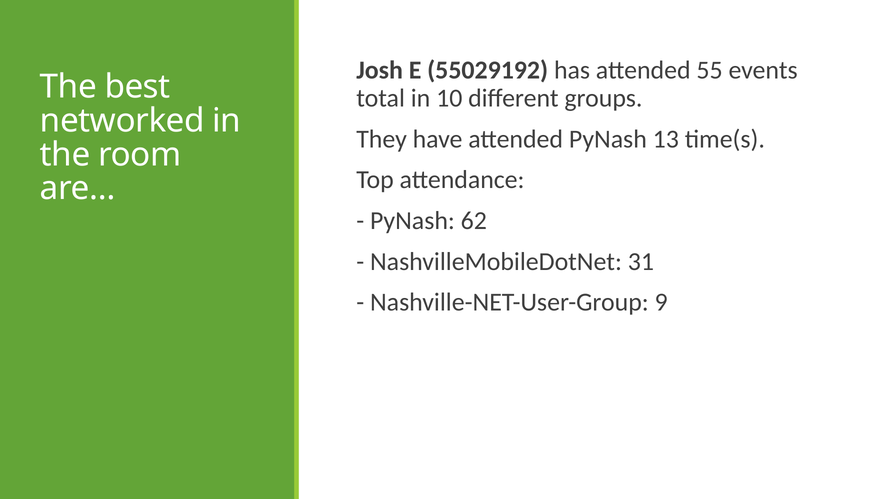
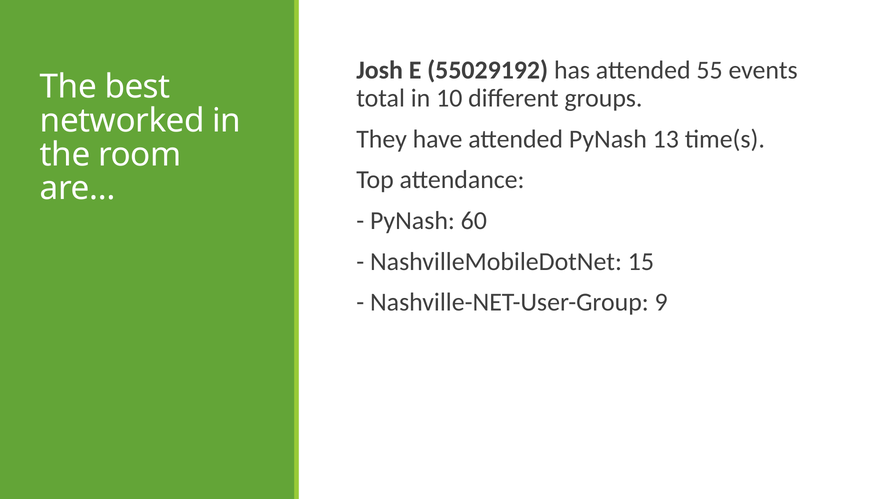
62: 62 -> 60
31: 31 -> 15
